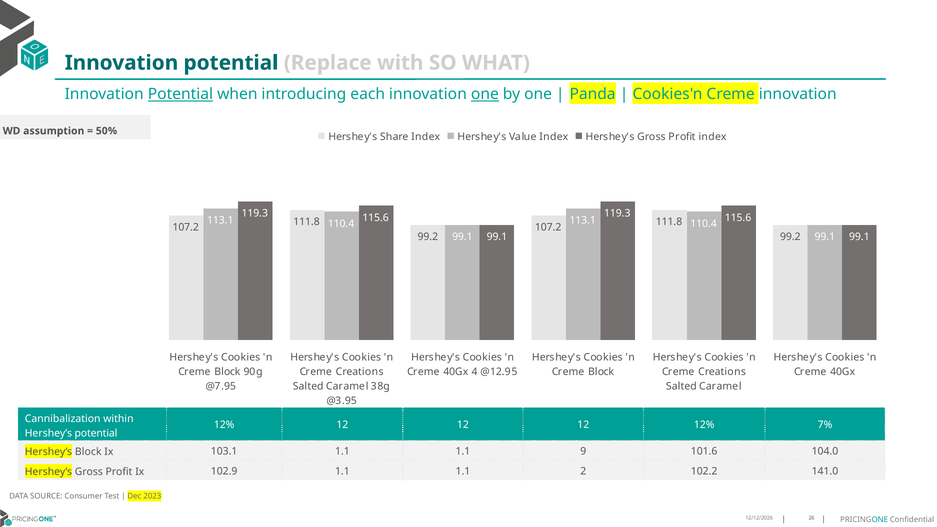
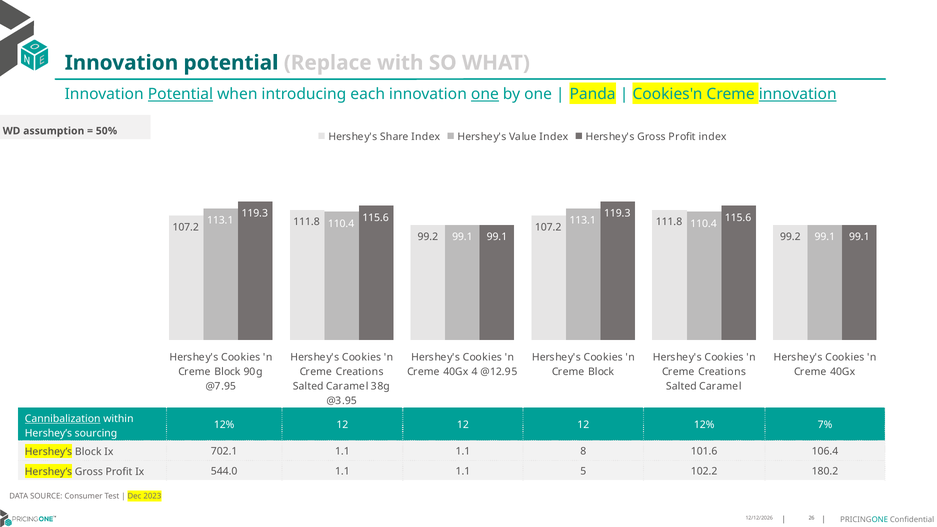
innovation at (798, 94) underline: none -> present
Cannibalization underline: none -> present
Hershey’s potential: potential -> sourcing
103.1: 103.1 -> 702.1
9: 9 -> 8
104.0: 104.0 -> 106.4
102.9: 102.9 -> 544.0
2: 2 -> 5
141.0: 141.0 -> 180.2
